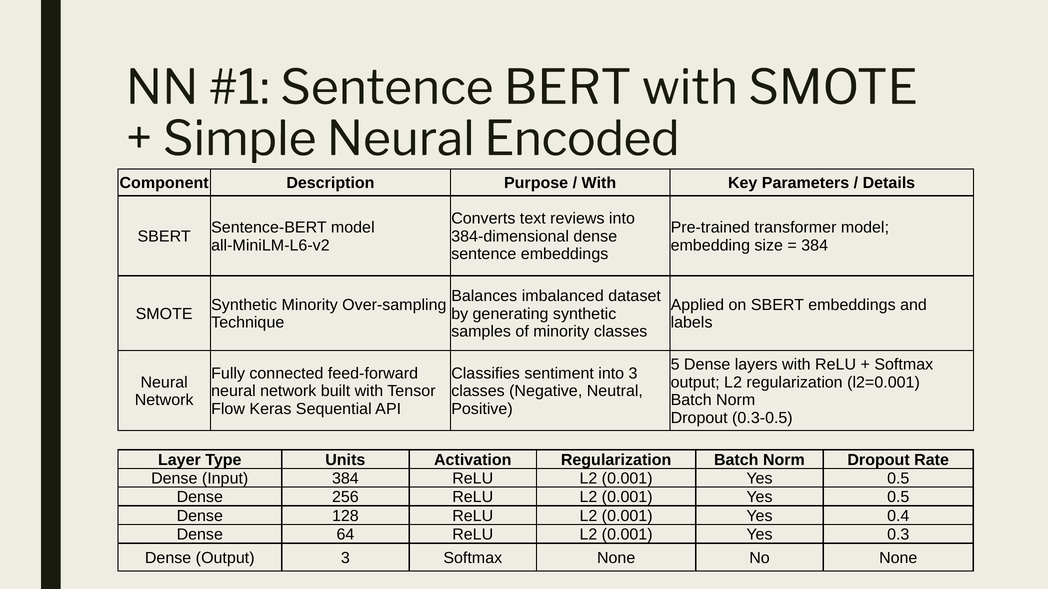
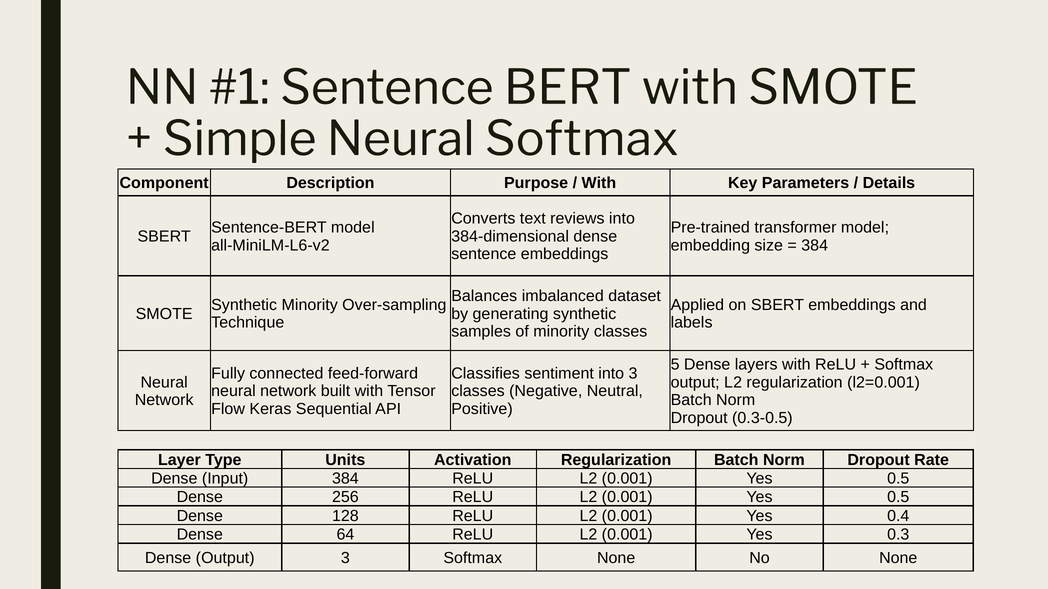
Neural Encoded: Encoded -> Softmax
